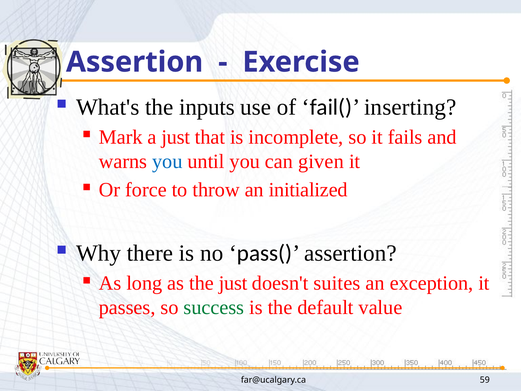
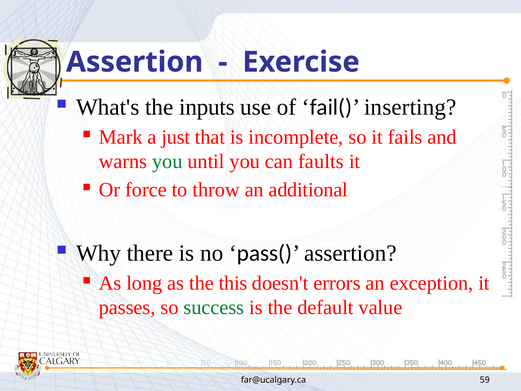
you at (167, 161) colour: blue -> green
given: given -> faults
initialized: initialized -> additional
the just: just -> this
suites: suites -> errors
